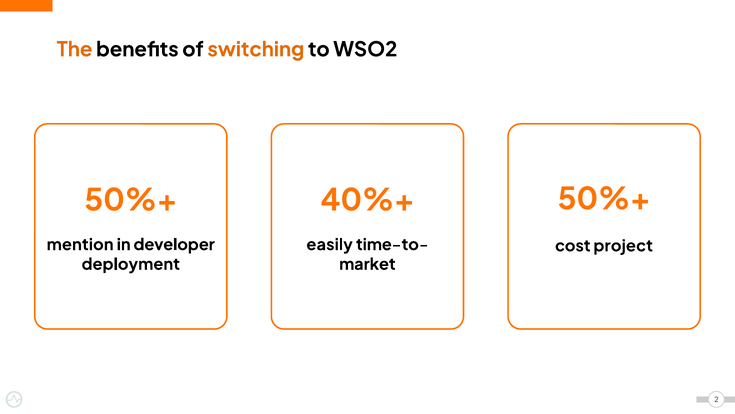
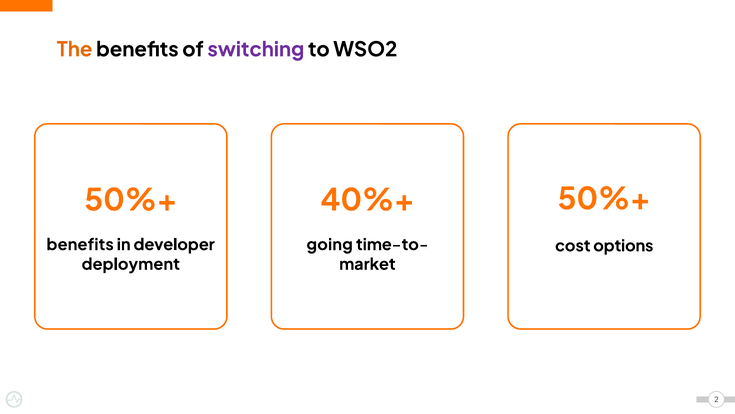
switching colour: orange -> purple
mention at (80, 244): mention -> benefits
easily: easily -> going
project: project -> options
